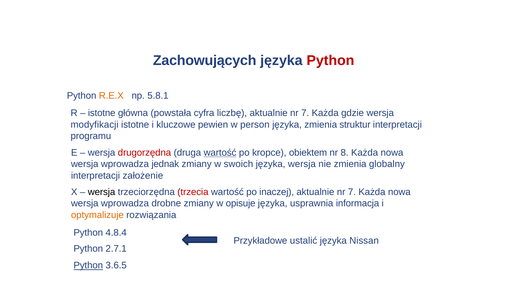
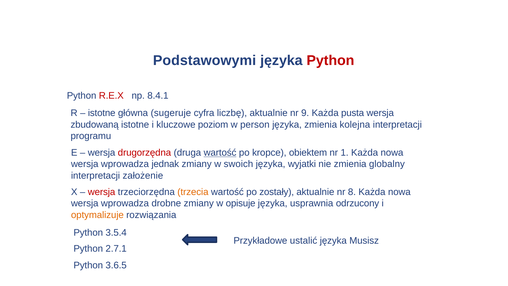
Zachowujących: Zachowujących -> Podstawowymi
R.E.X colour: orange -> red
5.8.1: 5.8.1 -> 8.4.1
powstała: powstała -> sugeruje
7 at (305, 113): 7 -> 9
gdzie: gdzie -> pusta
modyfikacji: modyfikacji -> zbudowaną
pewien: pewien -> poziom
struktur: struktur -> kolejna
8: 8 -> 1
języka wersja: wersja -> wyjatki
wersja at (102, 192) colour: black -> red
trzecia colour: red -> orange
inaczej: inaczej -> zostały
7 at (352, 192): 7 -> 8
informacja: informacja -> odrzucony
4.8.4: 4.8.4 -> 3.5.4
Nissan: Nissan -> Musisz
Python at (88, 265) underline: present -> none
